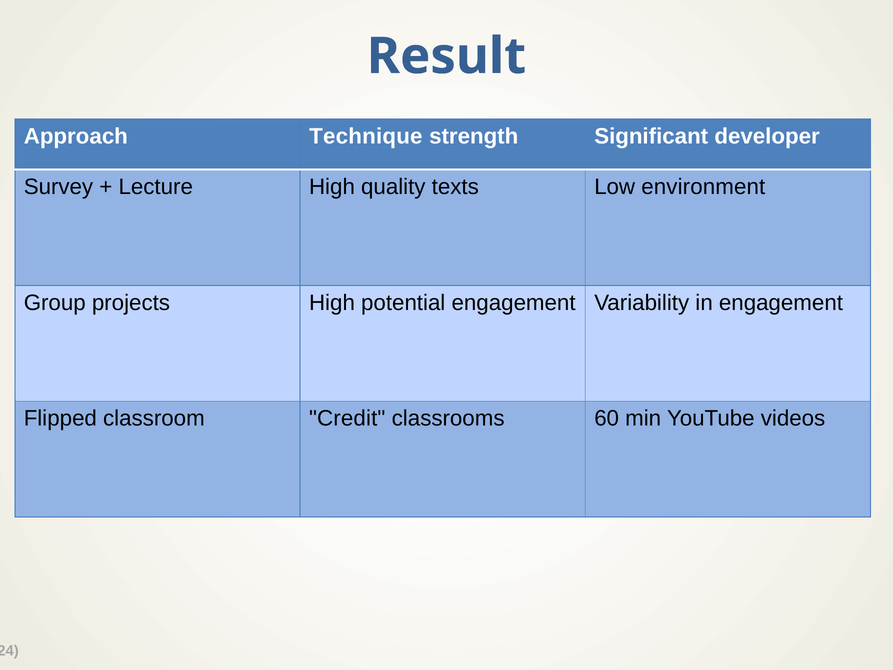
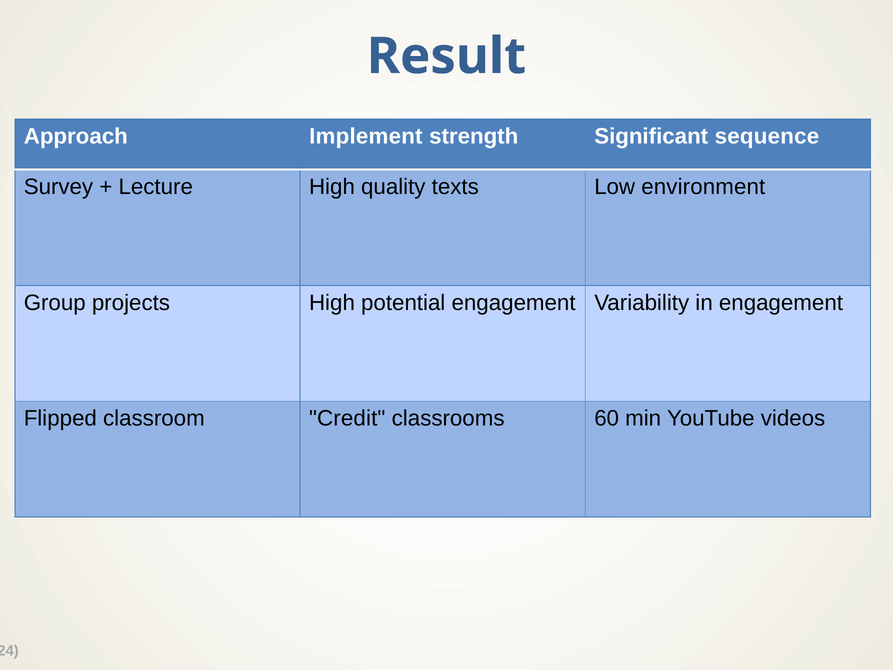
Technique: Technique -> Implement
developer: developer -> sequence
